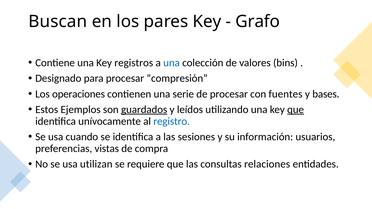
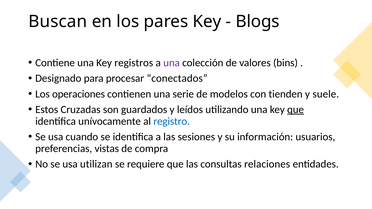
Grafo: Grafo -> Blogs
una at (172, 63) colour: blue -> purple
compresión: compresión -> conectados
de procesar: procesar -> modelos
fuentes: fuentes -> tienden
bases: bases -> suele
Ejemplos: Ejemplos -> Cruzadas
guardados underline: present -> none
